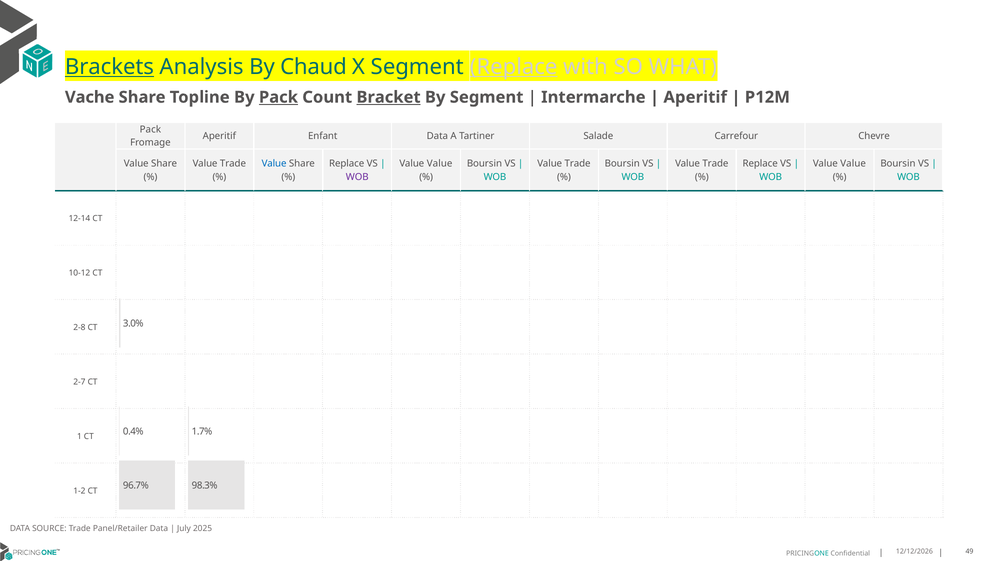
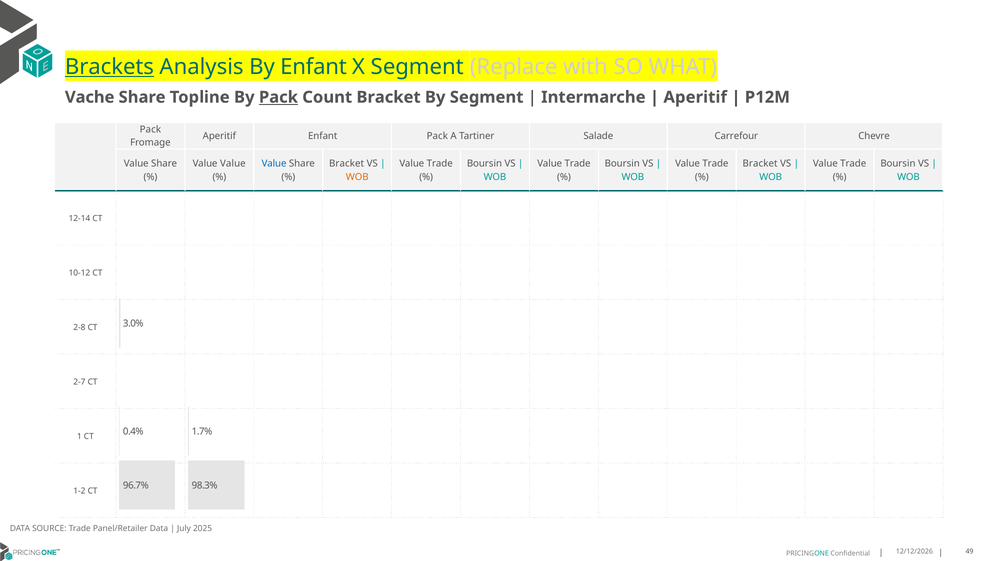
By Chaud: Chaud -> Enfant
Replace at (514, 67) underline: present -> none
Bracket at (389, 97) underline: present -> none
Enfant Data: Data -> Pack
Trade at (233, 164): Trade -> Value
Replace at (347, 164): Replace -> Bracket
Value at (440, 164): Value -> Trade
Replace at (760, 164): Replace -> Bracket
Value at (853, 164): Value -> Trade
WOB at (357, 177) colour: purple -> orange
